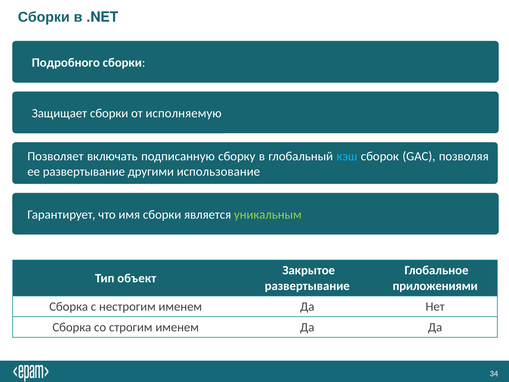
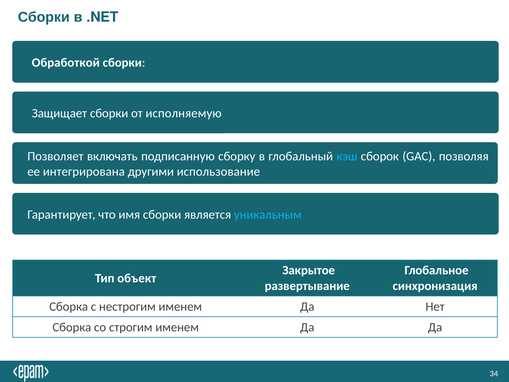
Подробного: Подробного -> Обработкой
ее развертывание: развертывание -> интегрирована
уникальным colour: light green -> light blue
приложениями: приложениями -> синхронизация
